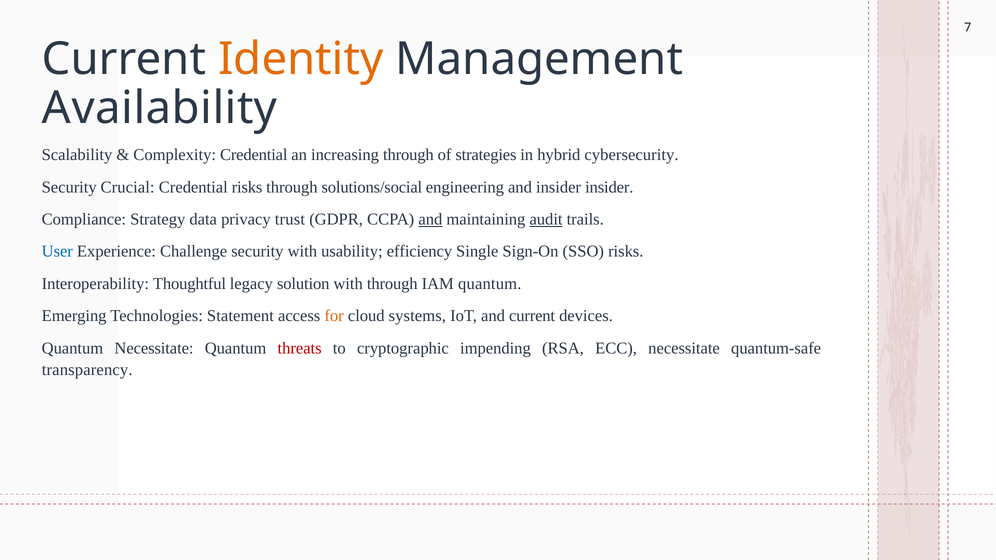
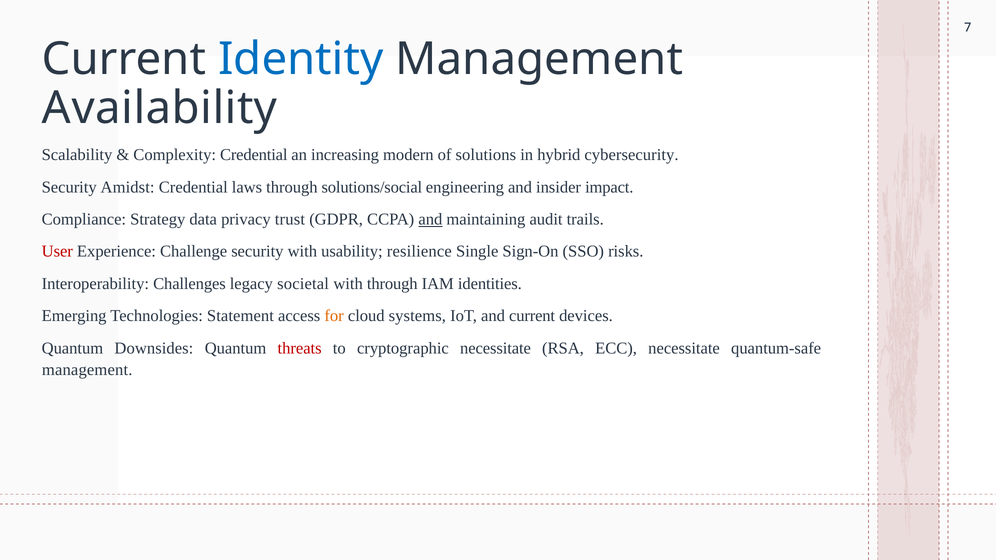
Identity colour: orange -> blue
increasing through: through -> modern
strategies: strategies -> solutions
Crucial: Crucial -> Amidst
Credential risks: risks -> laws
insider insider: insider -> impact
audit underline: present -> none
User colour: blue -> red
efficiency: efficiency -> resilience
Thoughtful: Thoughtful -> Challenges
solution: solution -> societal
IAM quantum: quantum -> identities
Quantum Necessitate: Necessitate -> Downsides
cryptographic impending: impending -> necessitate
transparency at (87, 370): transparency -> management
